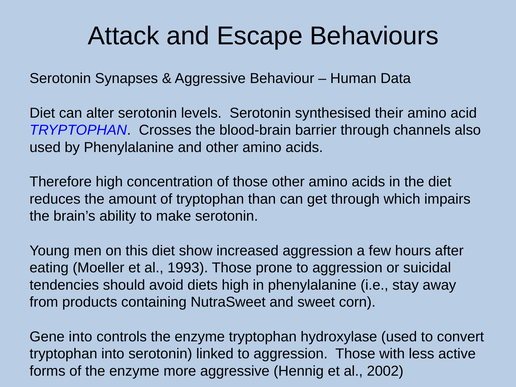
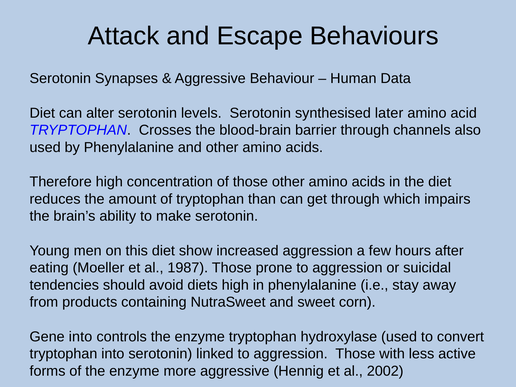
their: their -> later
1993: 1993 -> 1987
